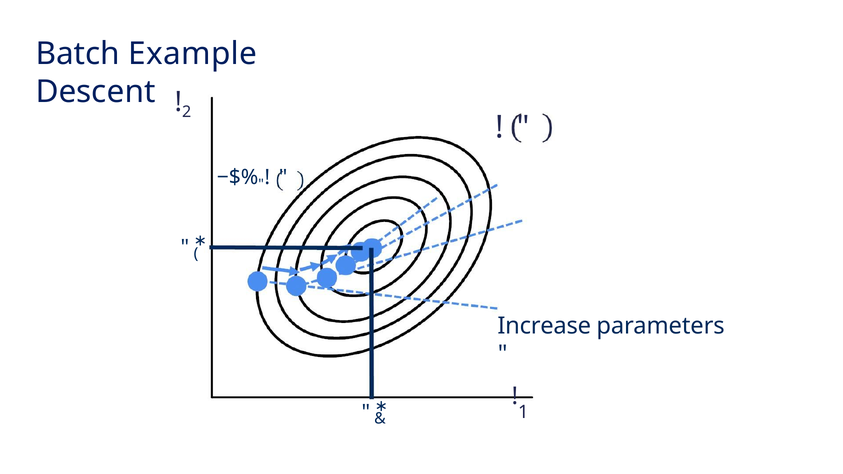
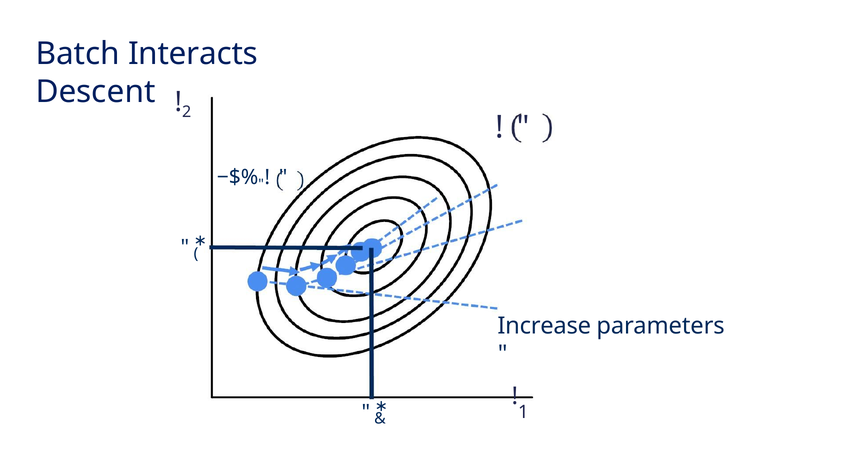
Example: Example -> Interacts
